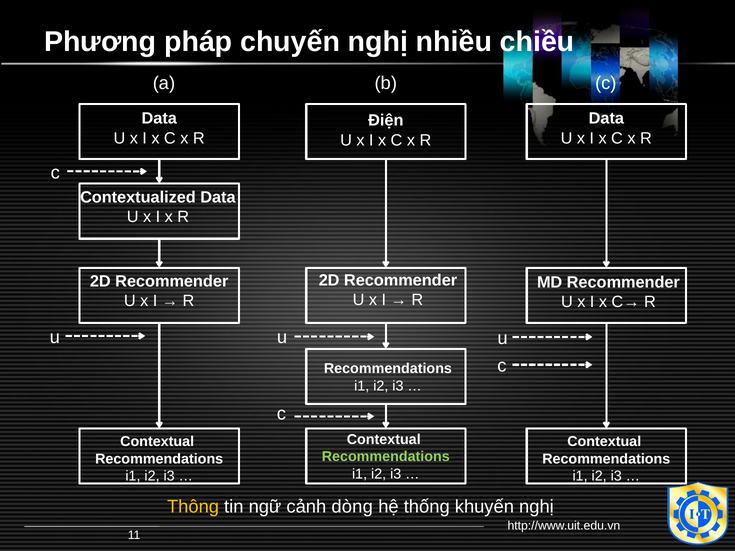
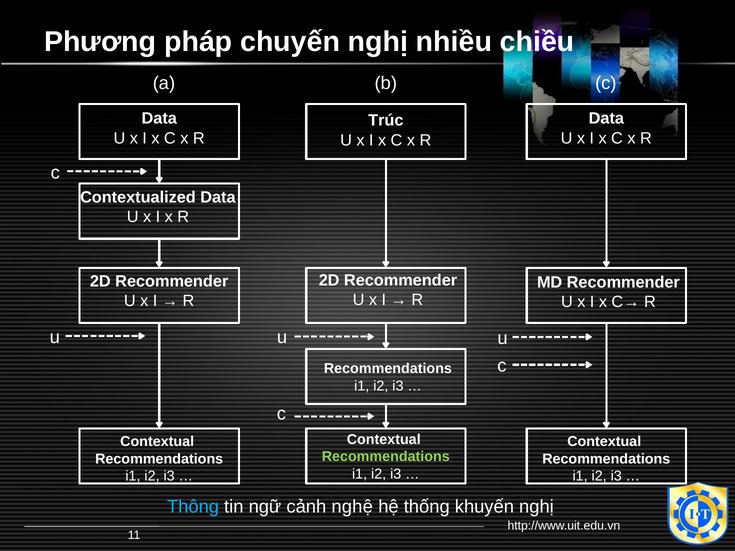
Điện: Điện -> Trúc
Thông colour: yellow -> light blue
dòng: dòng -> nghệ
